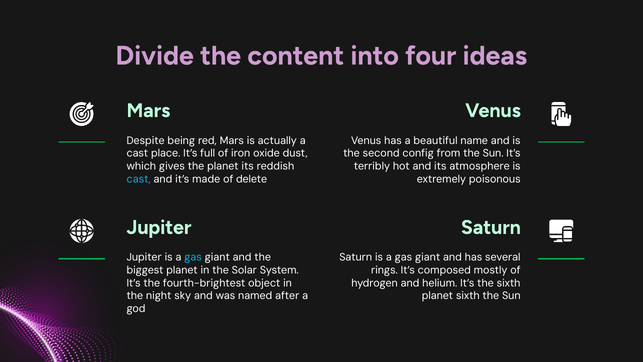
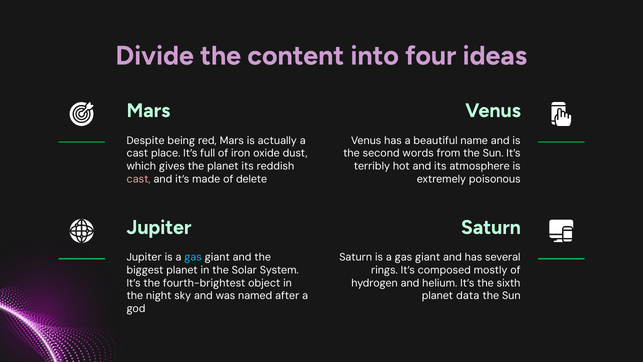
config: config -> words
cast at (139, 179) colour: light blue -> pink
planet sixth: sixth -> data
